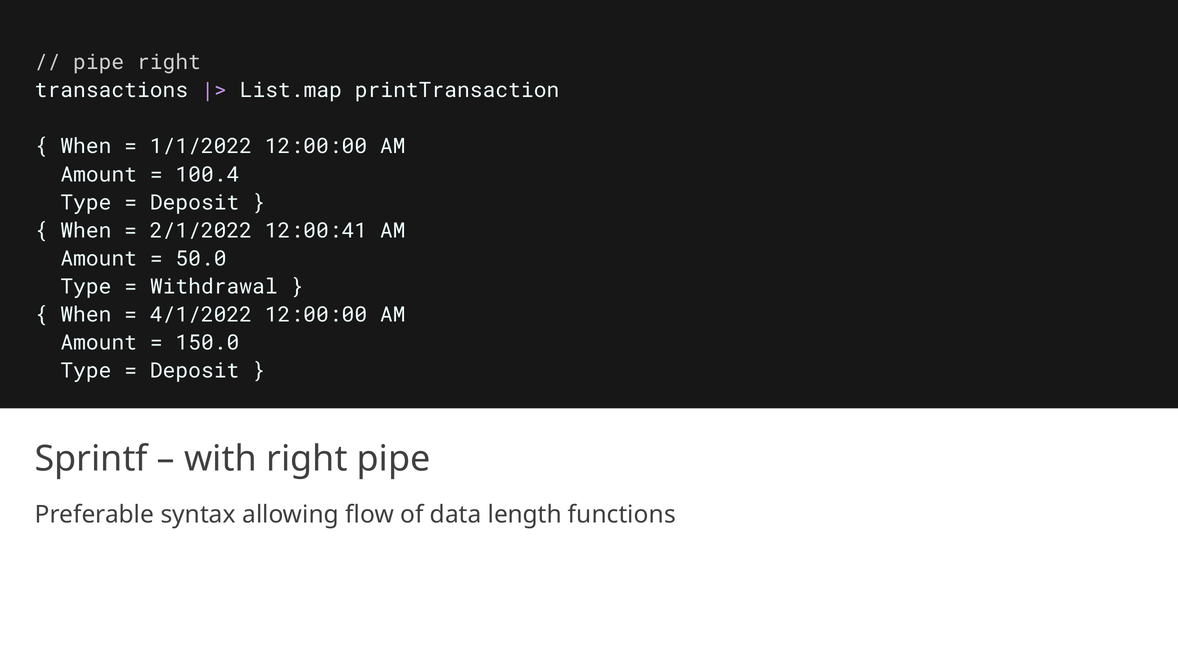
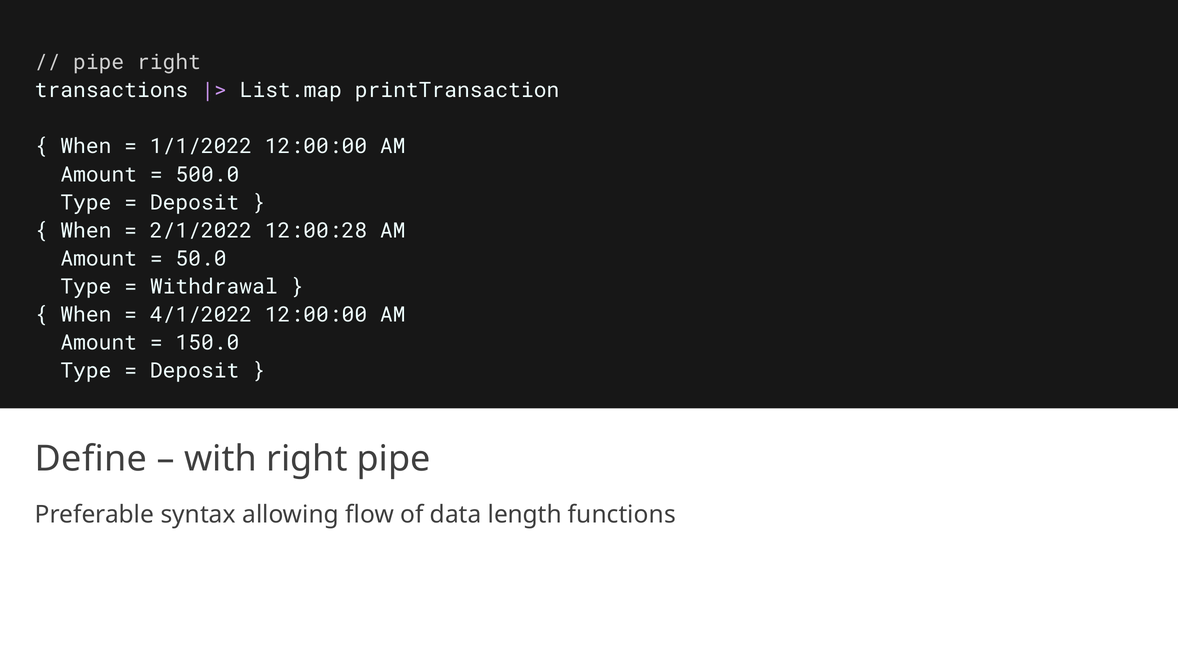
100.4: 100.4 -> 500.0
12:00:41: 12:00:41 -> 12:00:28
Sprintf: Sprintf -> Define
